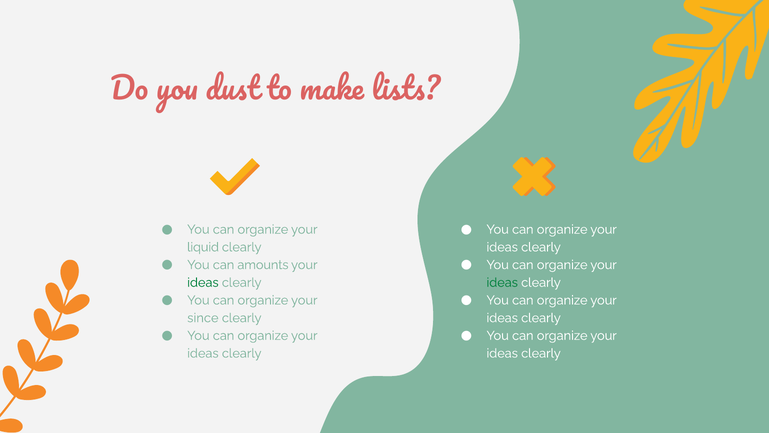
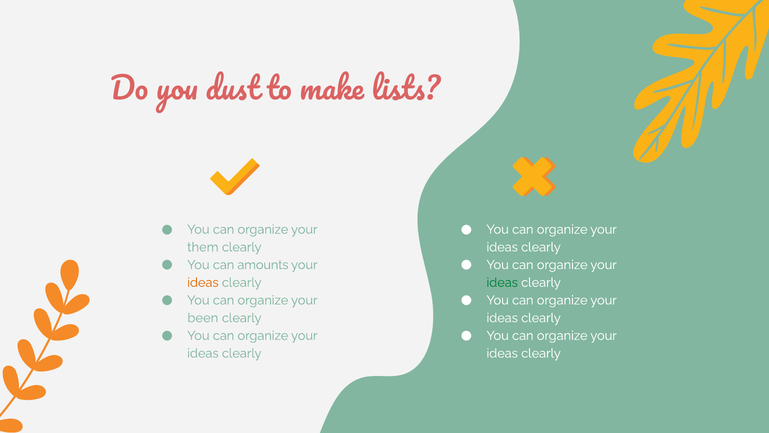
liquid: liquid -> them
ideas at (203, 282) colour: green -> orange
since: since -> been
